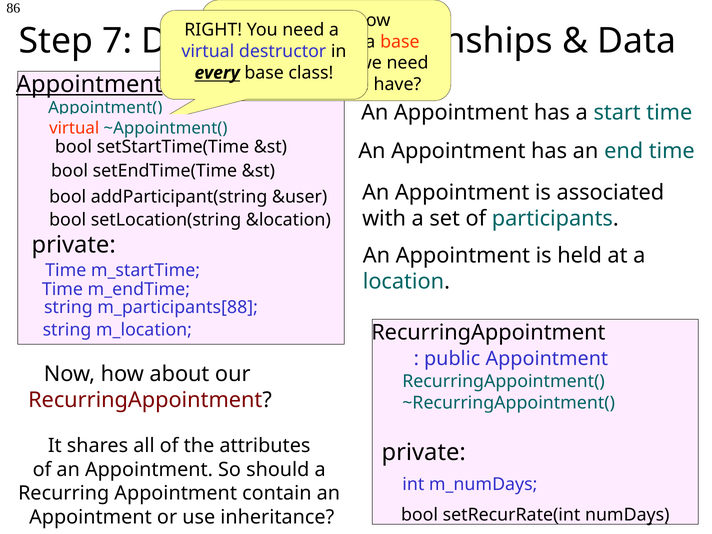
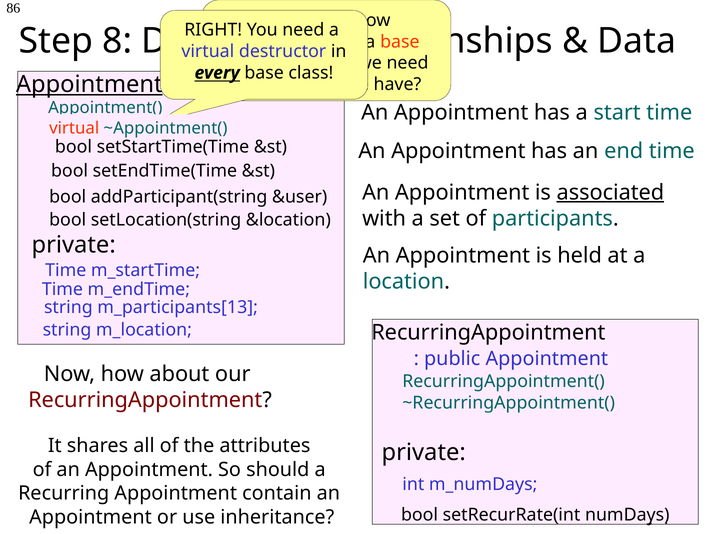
7: 7 -> 8
associated underline: none -> present
m_participants[88: m_participants[88 -> m_participants[13
